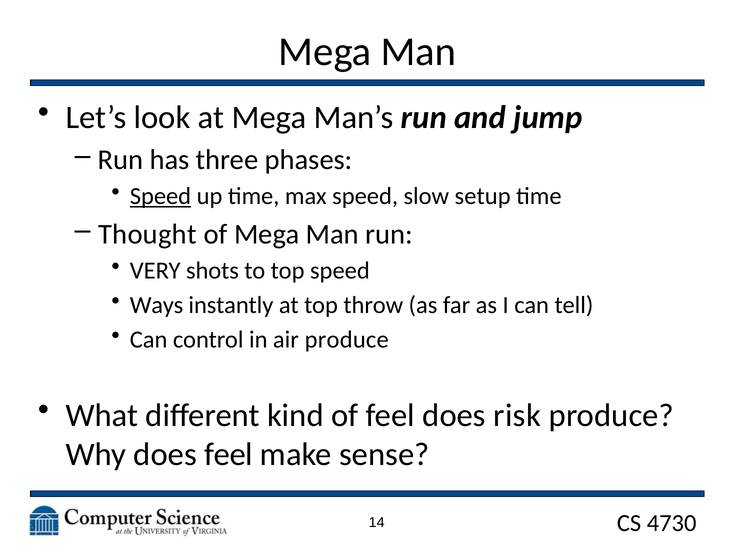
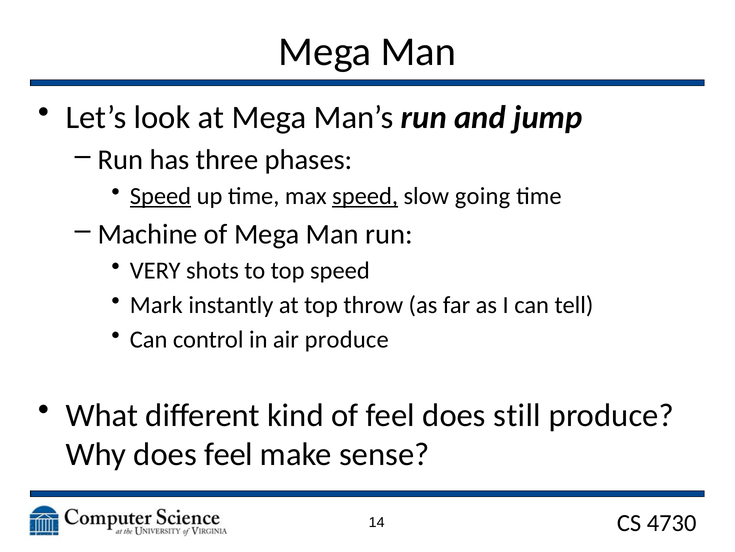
speed at (365, 196) underline: none -> present
setup: setup -> going
Thought: Thought -> Machine
Ways: Ways -> Mark
risk: risk -> still
